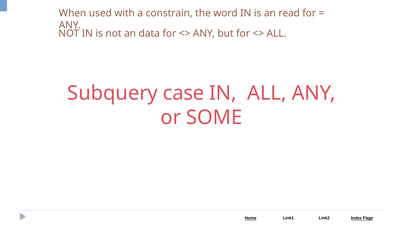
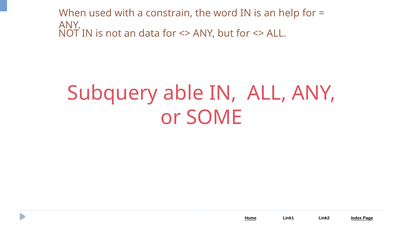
read: read -> help
case: case -> able
